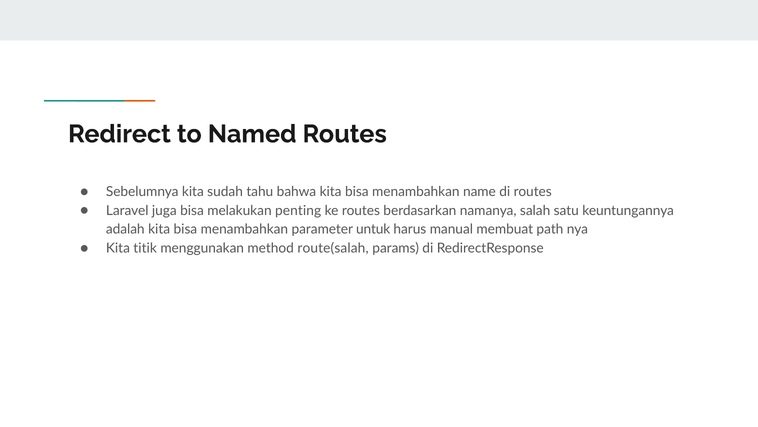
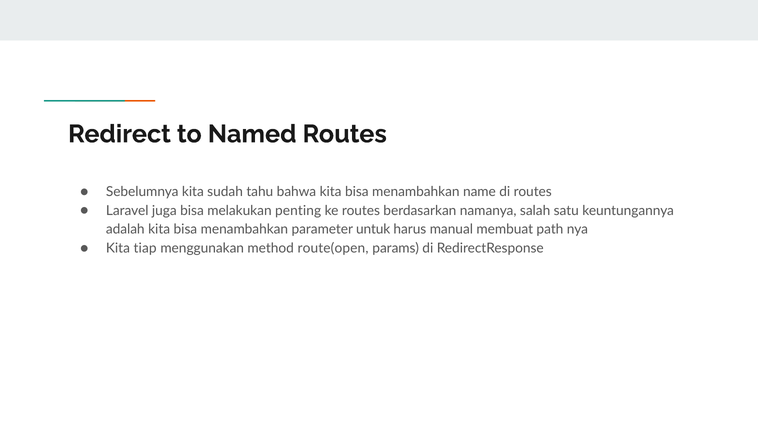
titik: titik -> tiap
route(salah: route(salah -> route(open
